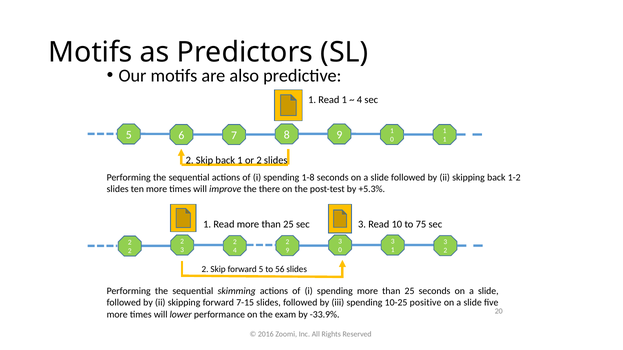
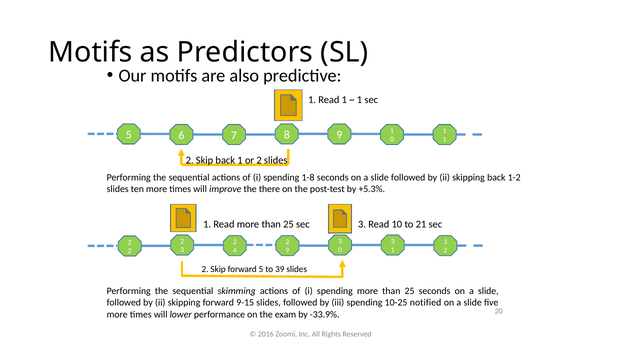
4 at (359, 100): 4 -> 1
75: 75 -> 21
56: 56 -> 39
7-15: 7-15 -> 9-15
positive: positive -> notified
